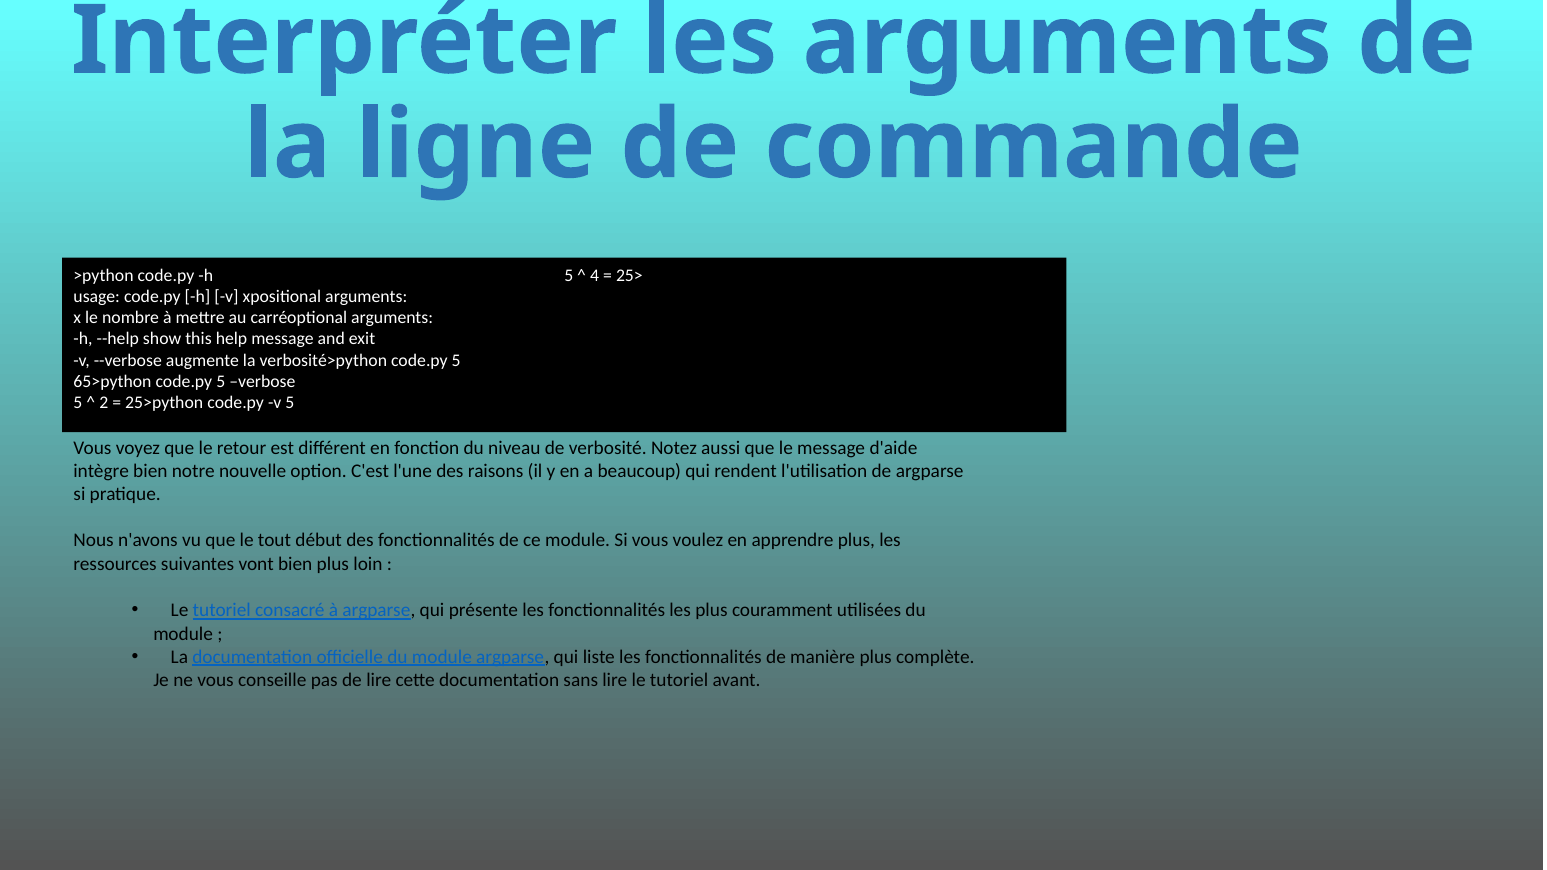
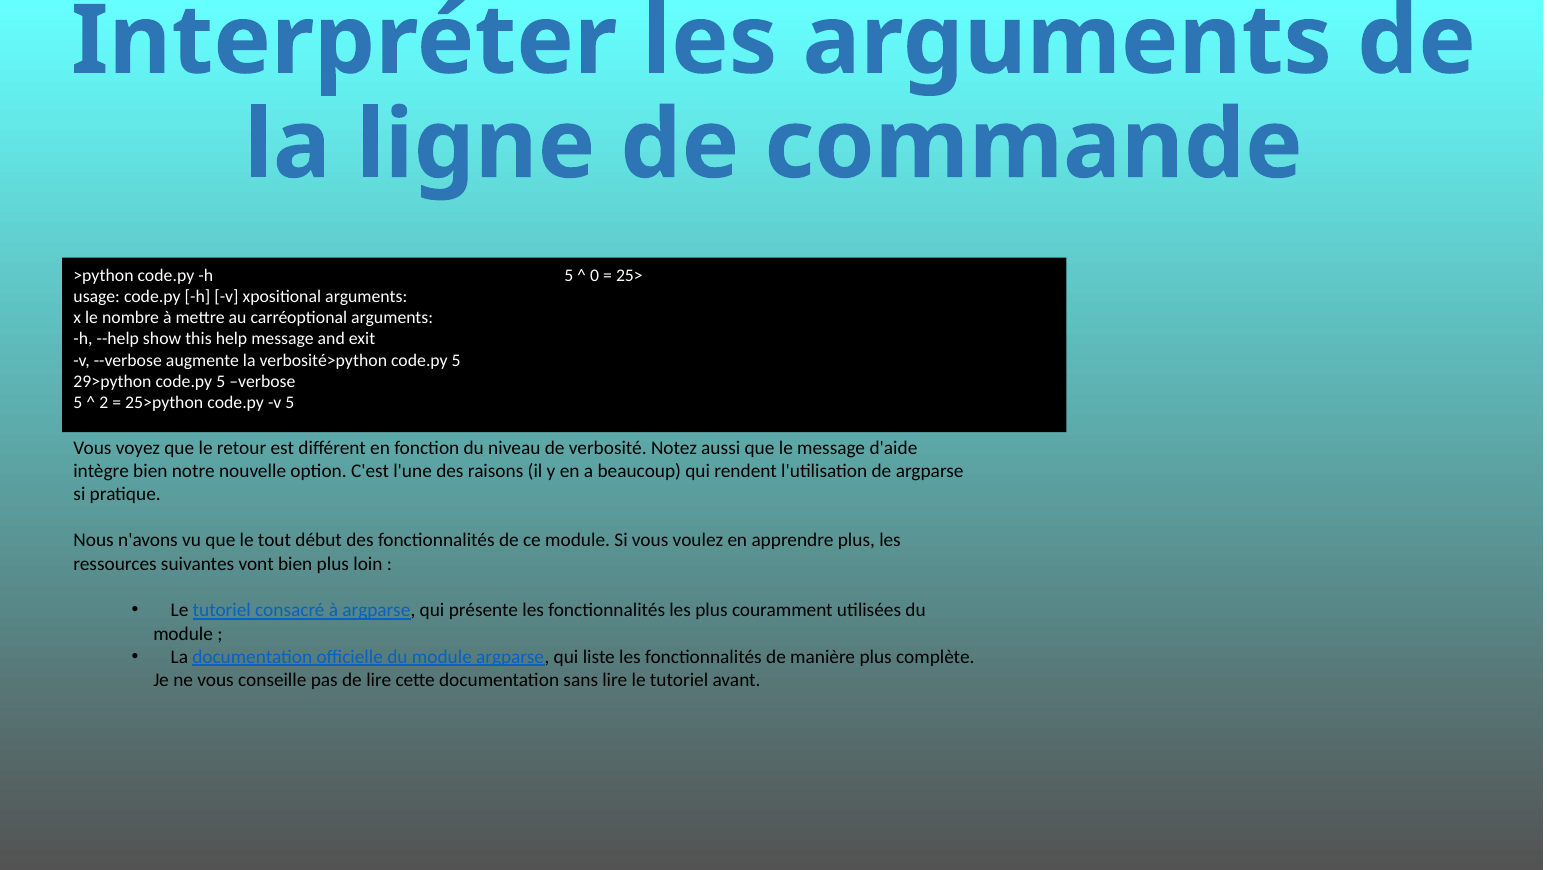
4: 4 -> 0
65>python: 65>python -> 29>python
